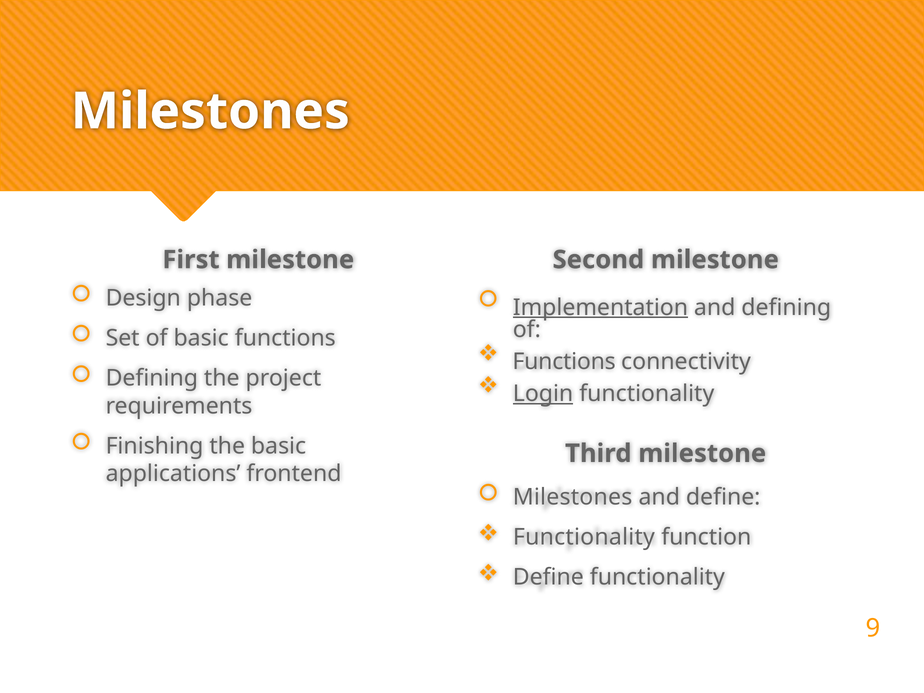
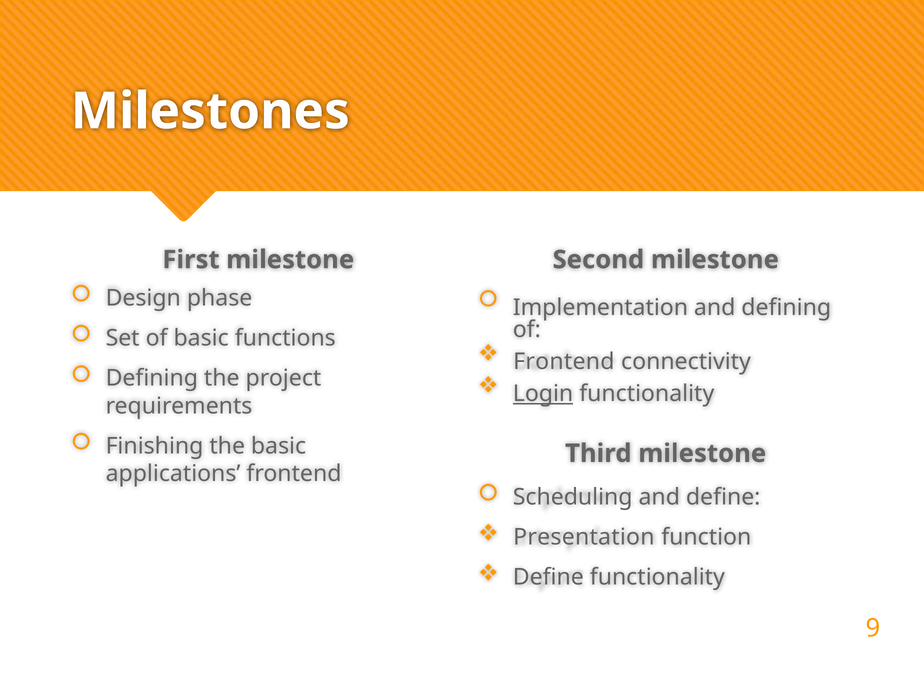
Implementation underline: present -> none
Functions at (564, 362): Functions -> Frontend
Milestones at (573, 497): Milestones -> Scheduling
Functionality at (584, 537): Functionality -> Presentation
